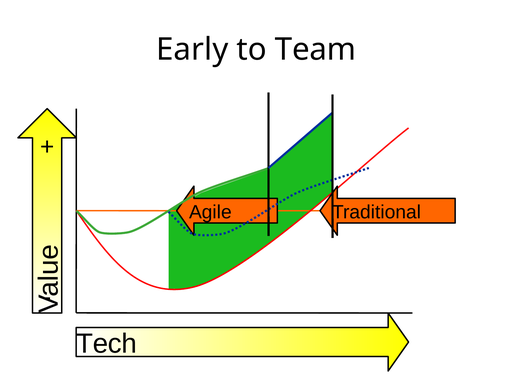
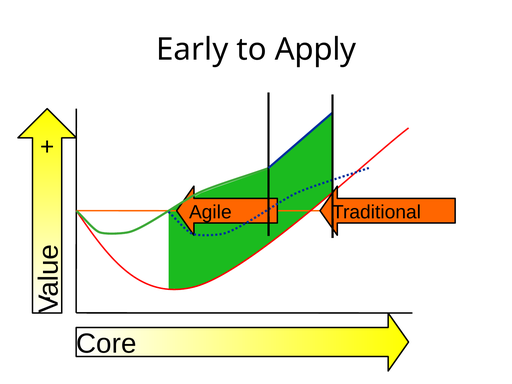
Team: Team -> Apply
Tech: Tech -> Core
